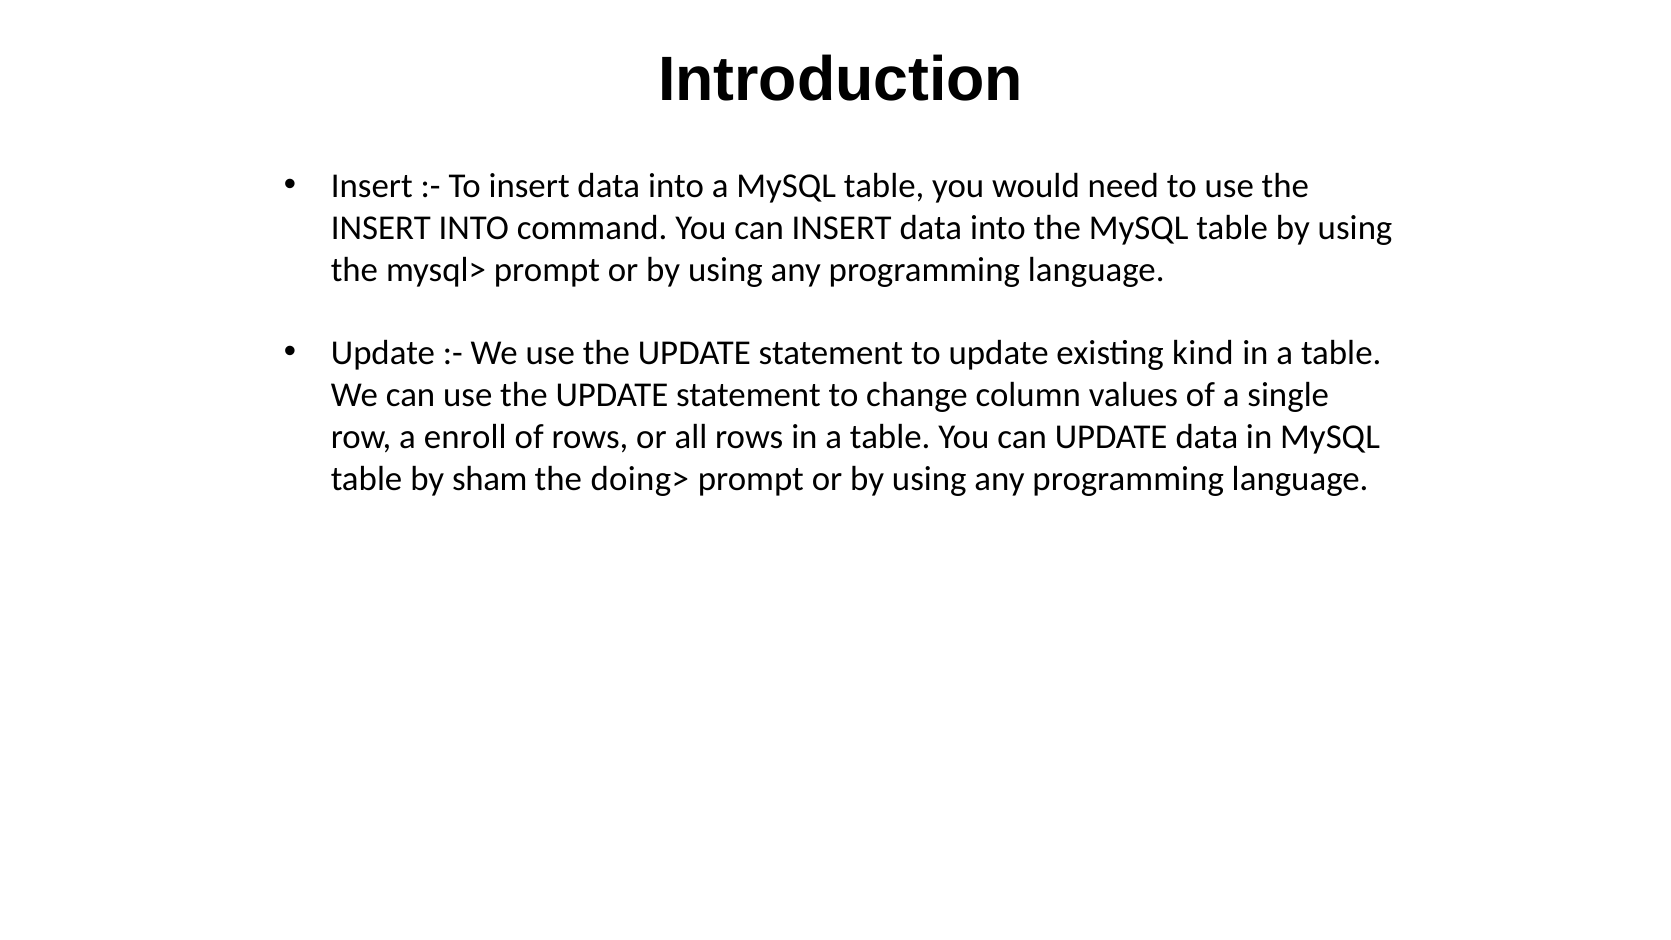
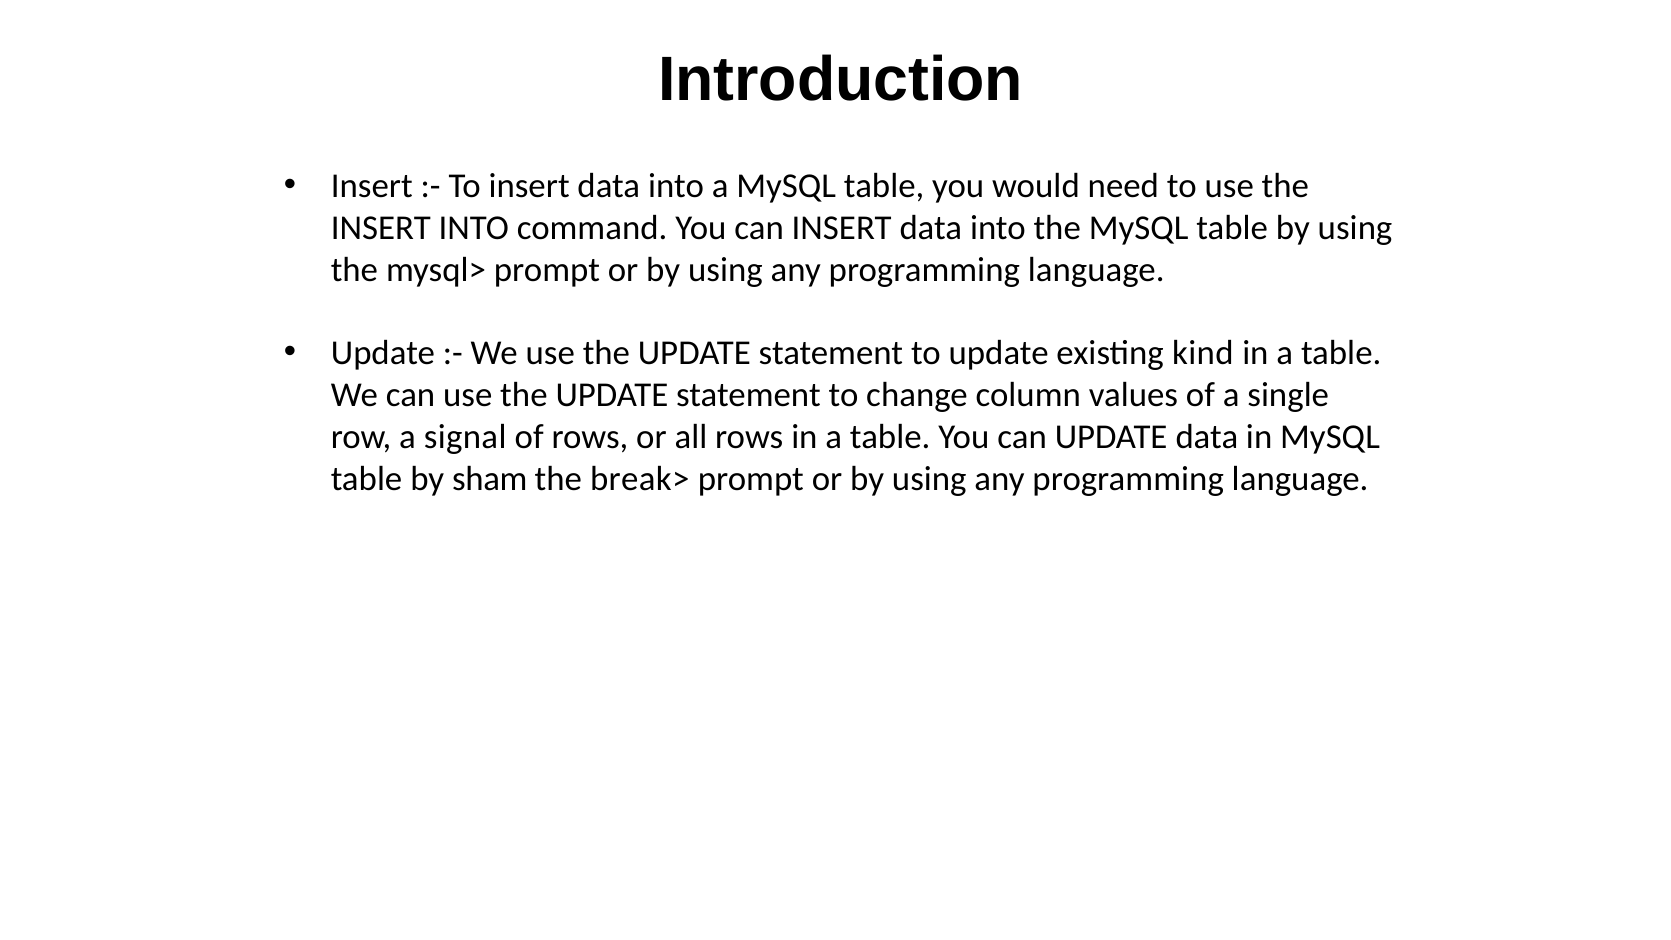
enroll: enroll -> signal
doing>: doing> -> break>
